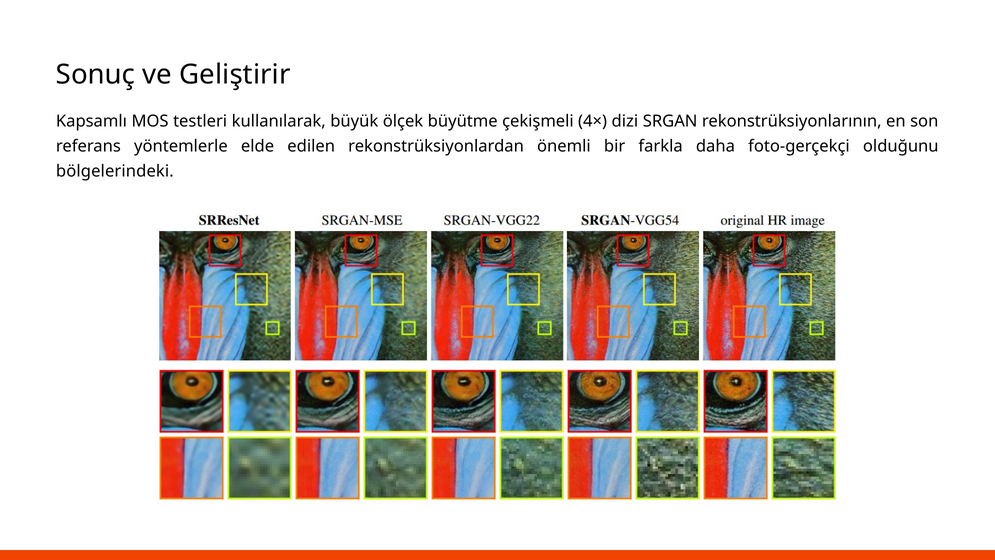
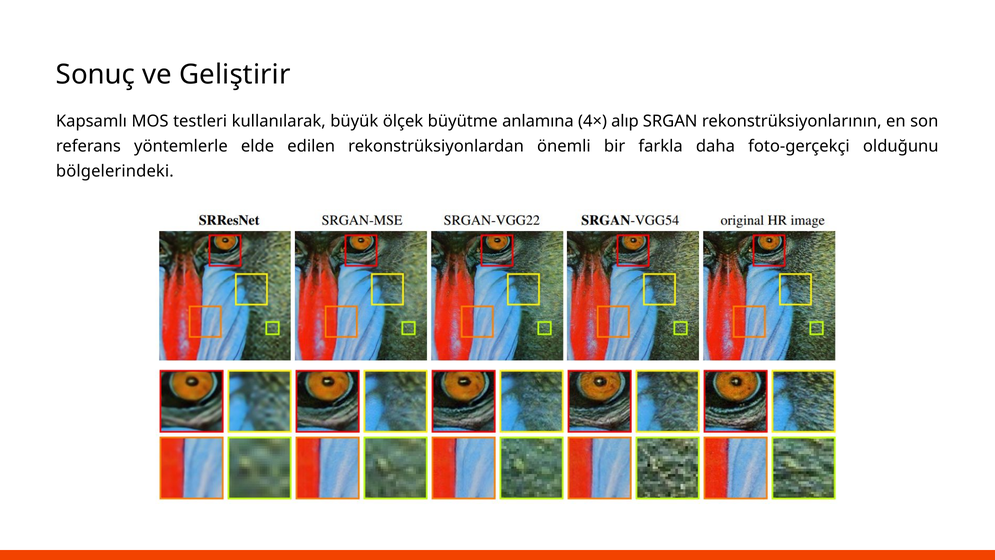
çekişmeli: çekişmeli -> anlamına
dizi: dizi -> alıp
